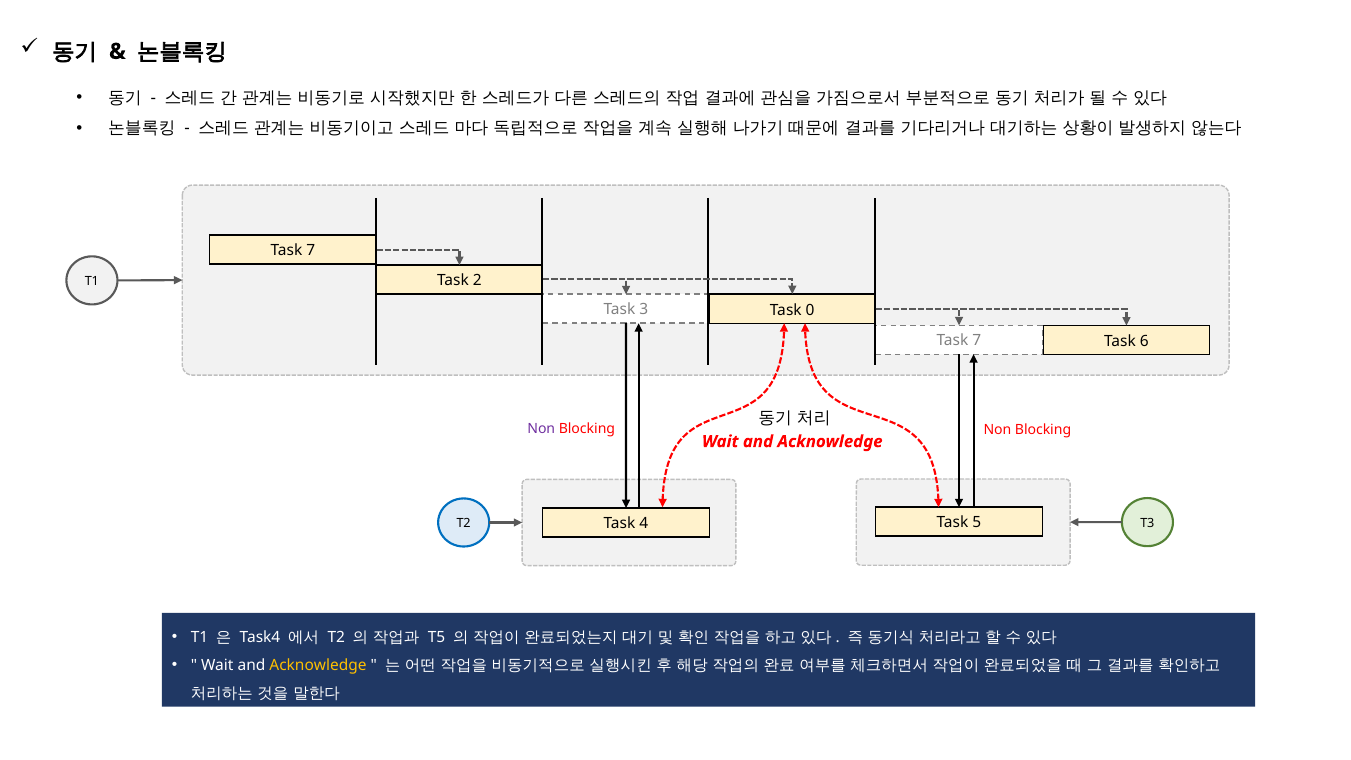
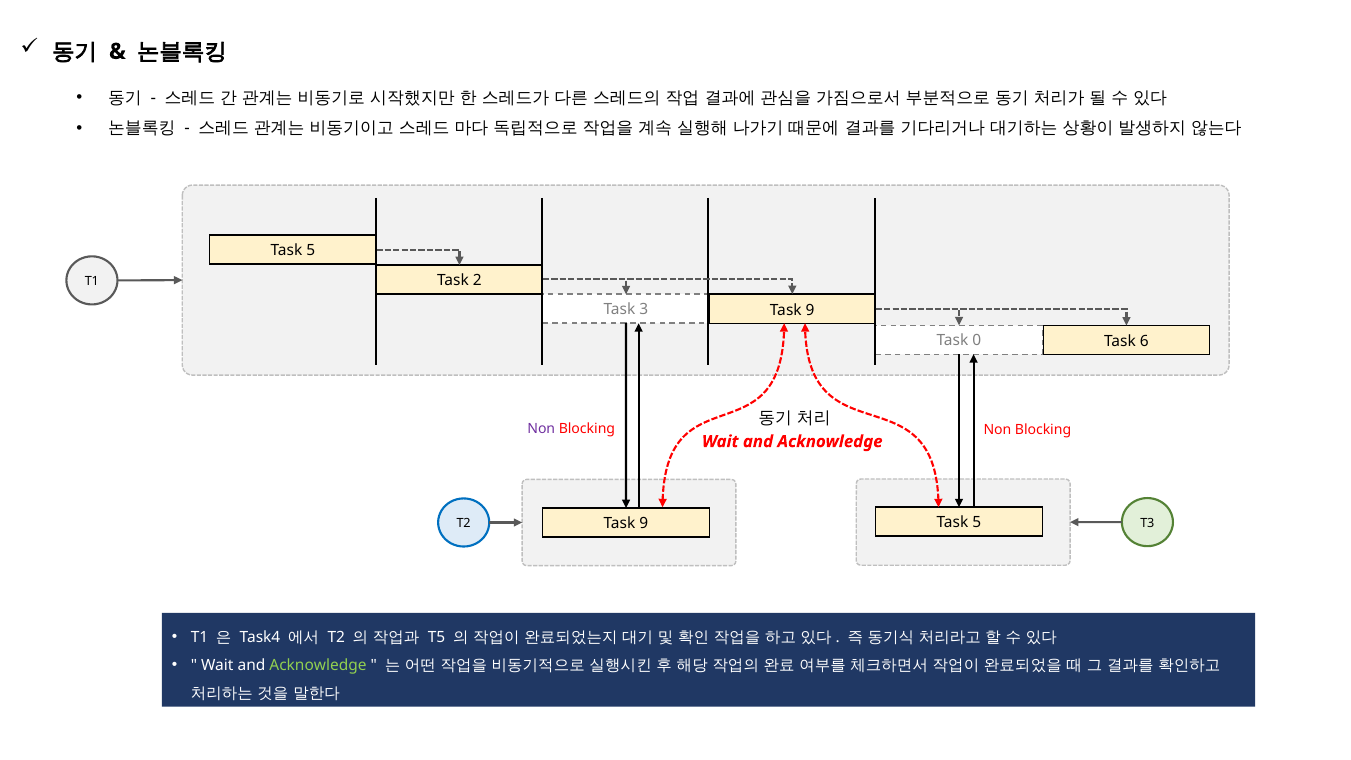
7 at (311, 251): 7 -> 5
0 at (810, 310): 0 -> 9
7 at (977, 341): 7 -> 0
4 at (644, 523): 4 -> 9
Acknowledge at (318, 665) colour: yellow -> light green
